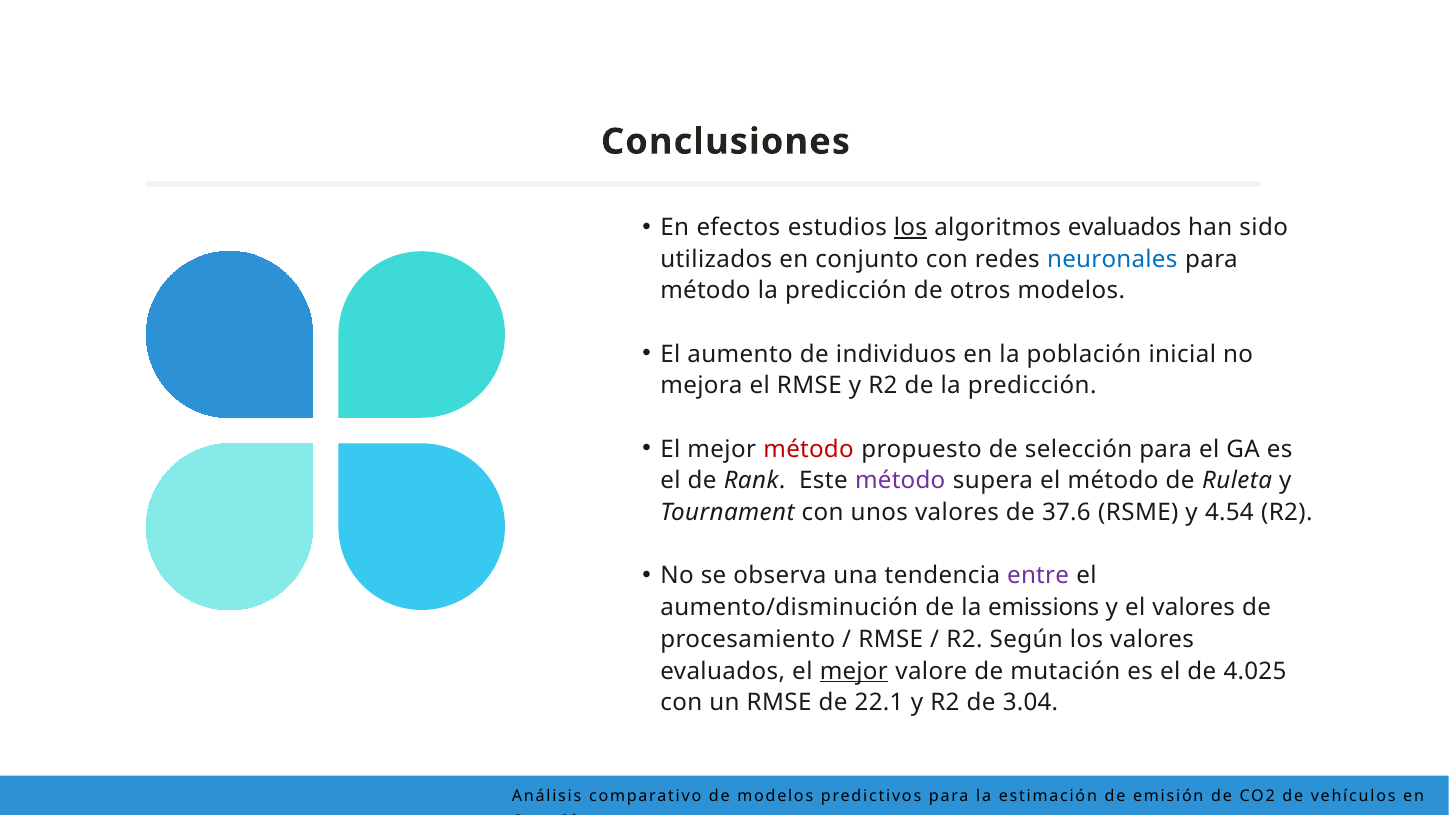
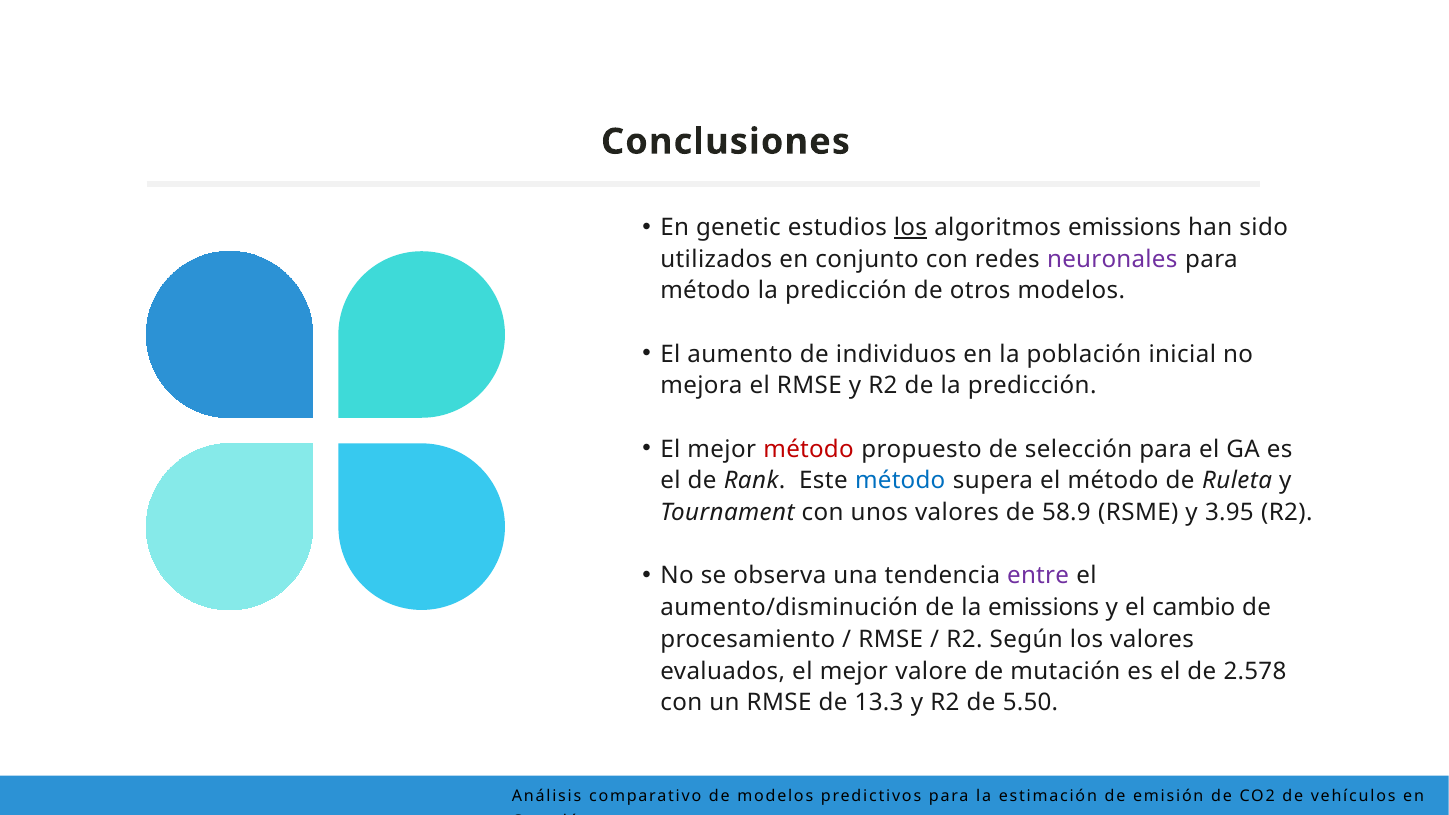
efectos: efectos -> genetic
algoritmos evaluados: evaluados -> emissions
neuronales colour: blue -> purple
método at (900, 481) colour: purple -> blue
37.6: 37.6 -> 58.9
4.54: 4.54 -> 3.95
el valores: valores -> cambio
mejor at (854, 671) underline: present -> none
4.025: 4.025 -> 2.578
22.1: 22.1 -> 13.3
3.04: 3.04 -> 5.50
